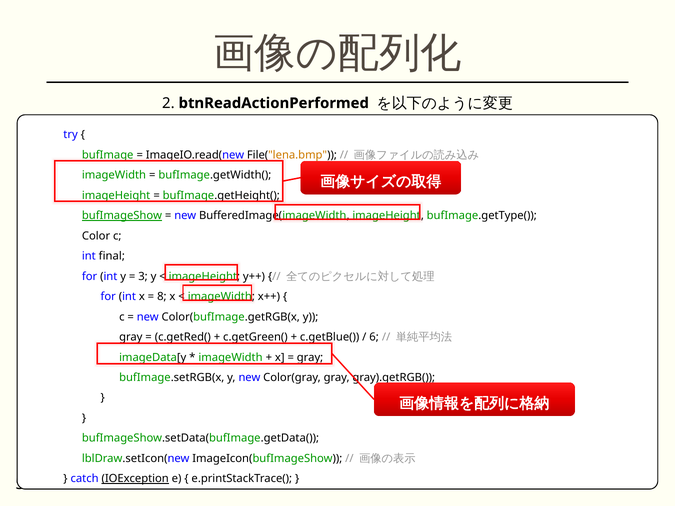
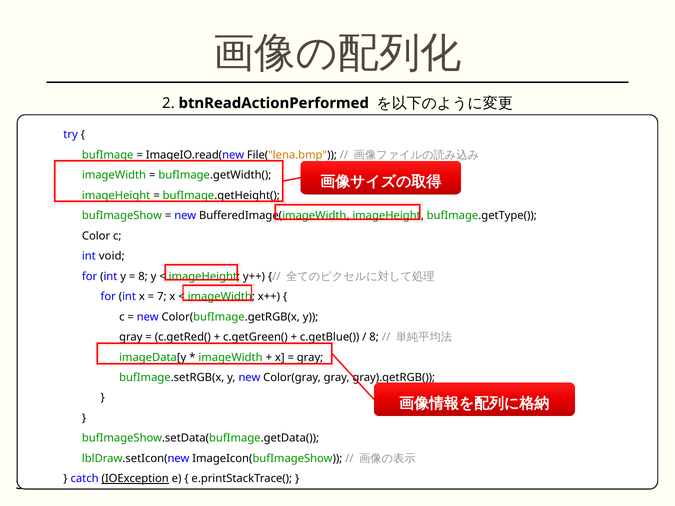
bufImageShow underline: present -> none
final: final -> void
3 at (143, 276): 3 -> 8
8: 8 -> 7
6 at (374, 337): 6 -> 8
